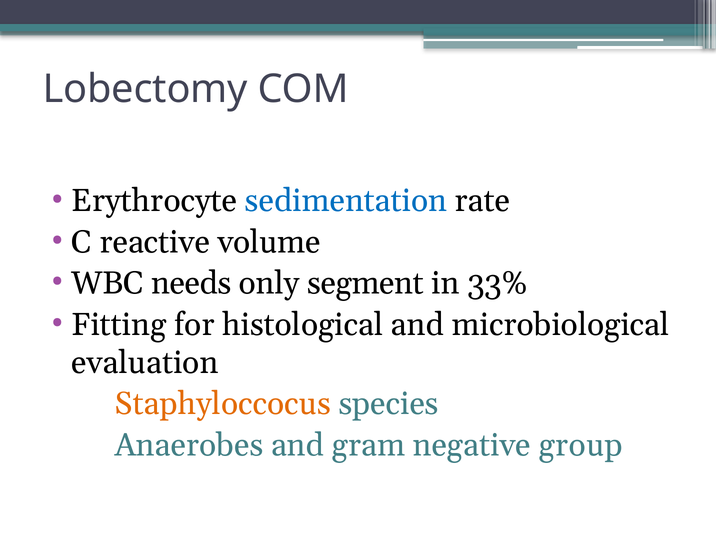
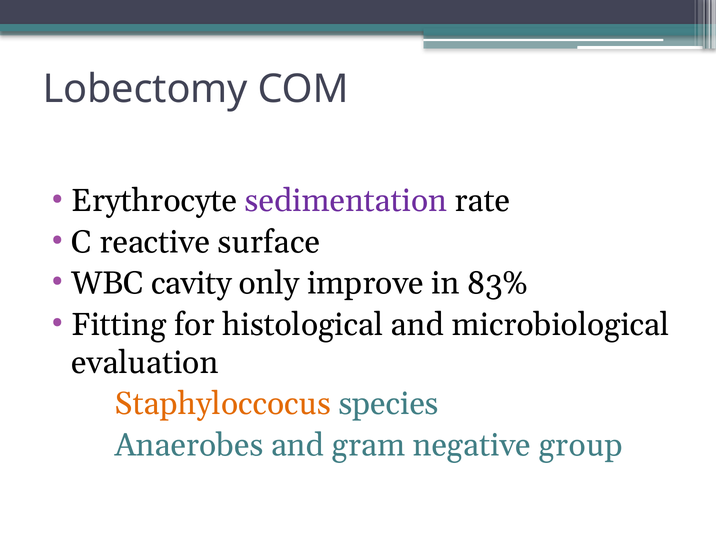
sedimentation colour: blue -> purple
volume: volume -> surface
needs: needs -> cavity
segment: segment -> improve
33%: 33% -> 83%
